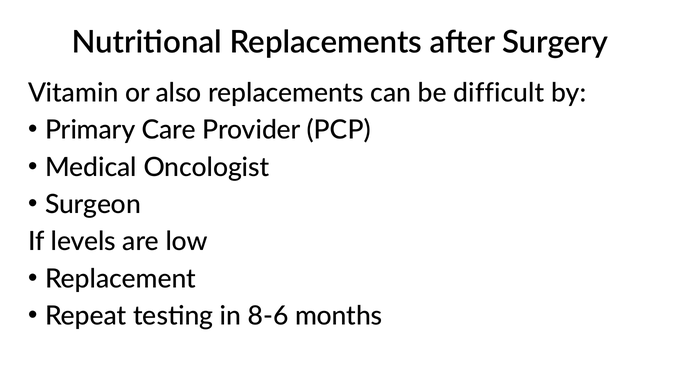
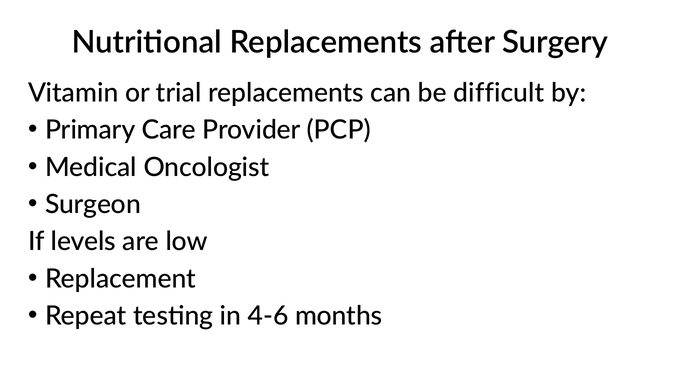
also: also -> trial
8-6: 8-6 -> 4-6
